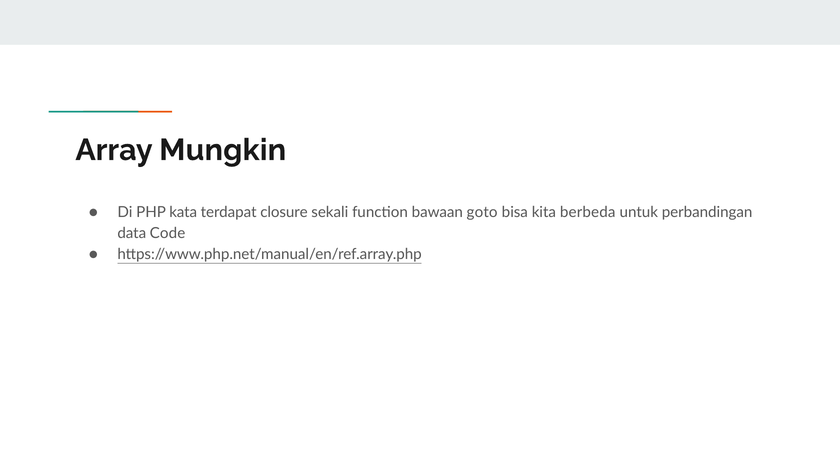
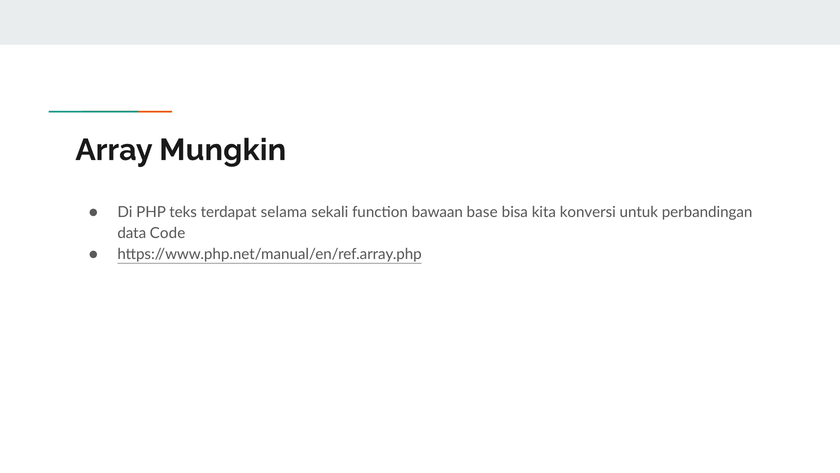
kata: kata -> teks
closure: closure -> selama
goto: goto -> base
berbeda: berbeda -> konversi
